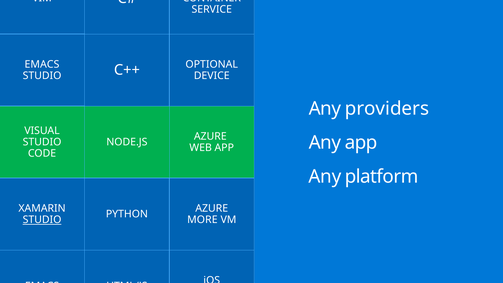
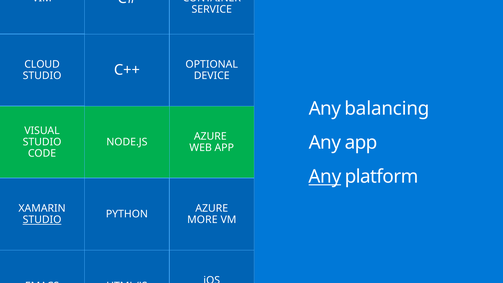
EMACS at (42, 64): EMACS -> CLOUD
providers: providers -> balancing
Any at (325, 177) underline: none -> present
